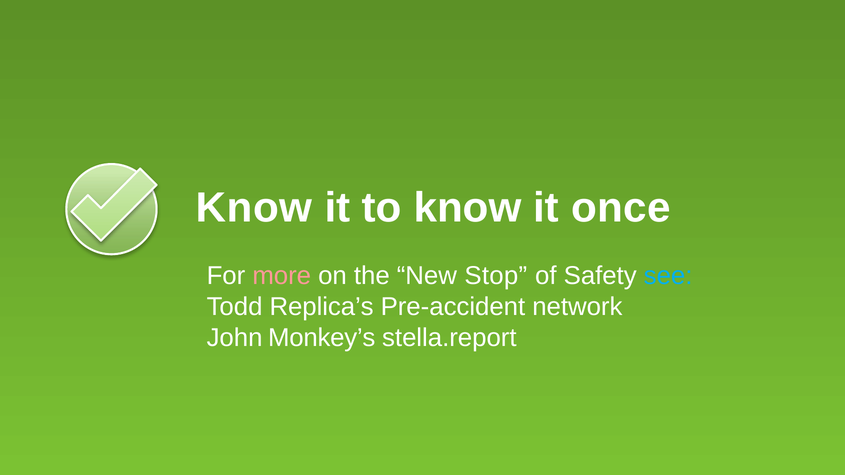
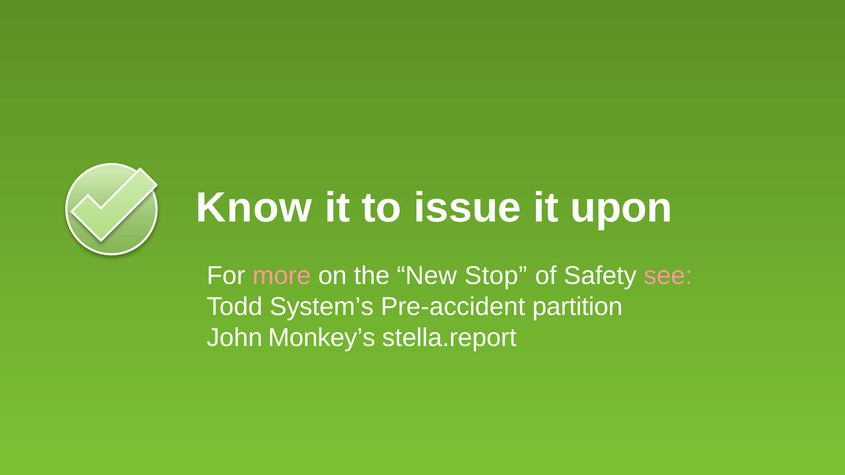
to know: know -> issue
once: once -> upon
see colour: light blue -> pink
Replica’s: Replica’s -> System’s
network: network -> partition
